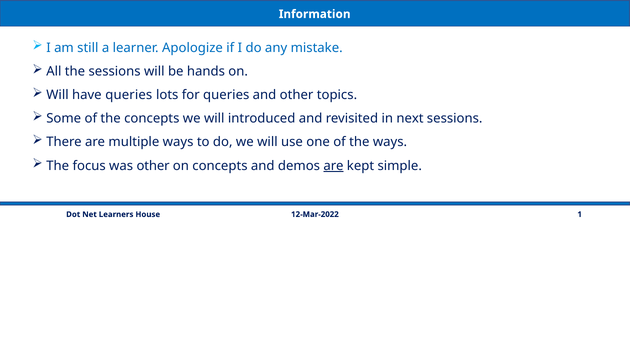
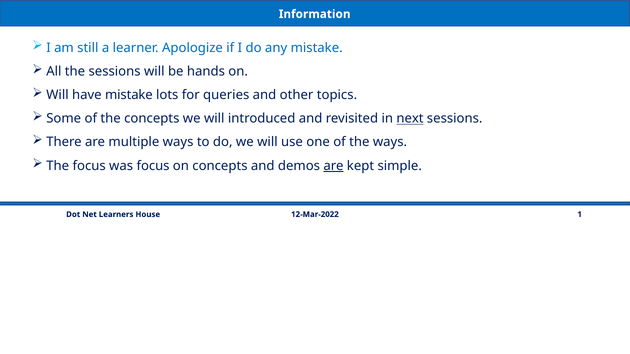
have queries: queries -> mistake
next underline: none -> present
was other: other -> focus
